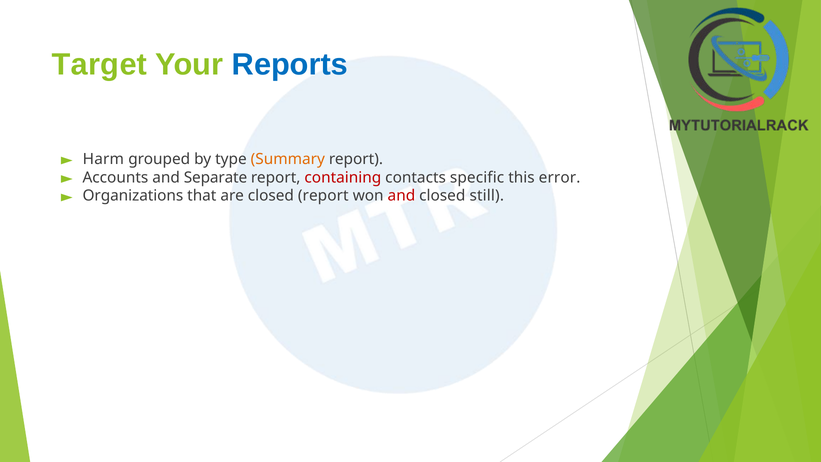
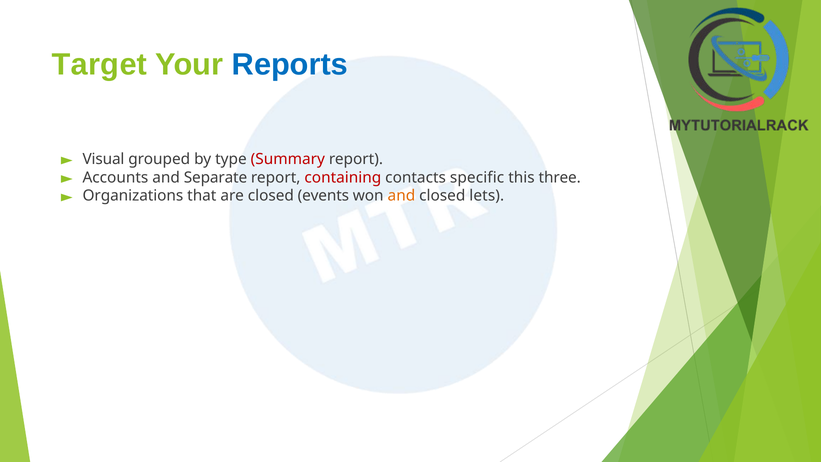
Harm: Harm -> Visual
Summary colour: orange -> red
error: error -> three
closed report: report -> events
and at (401, 196) colour: red -> orange
still: still -> lets
